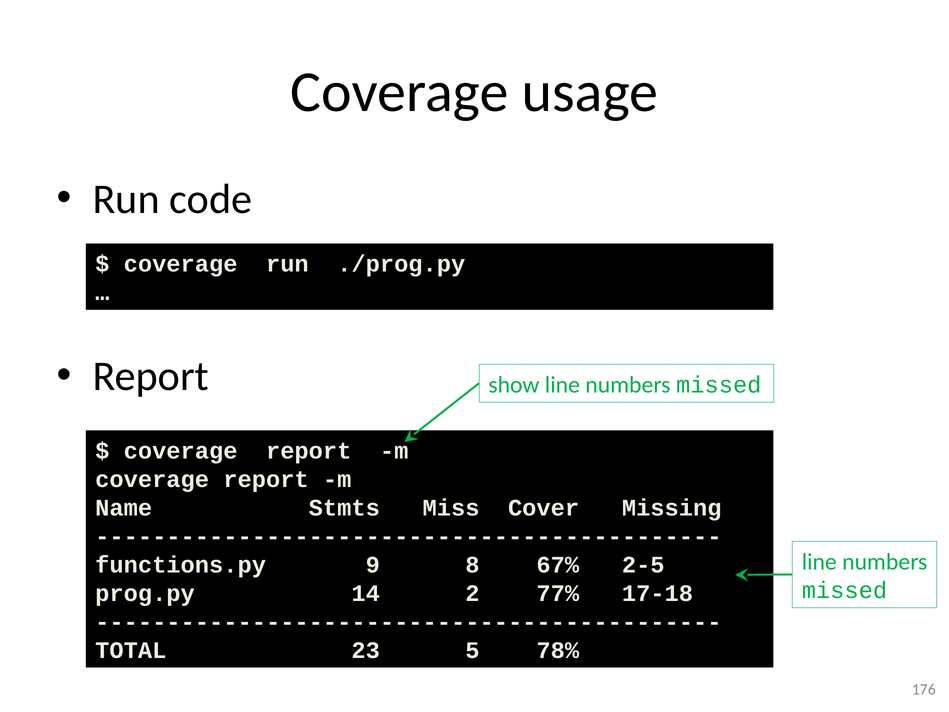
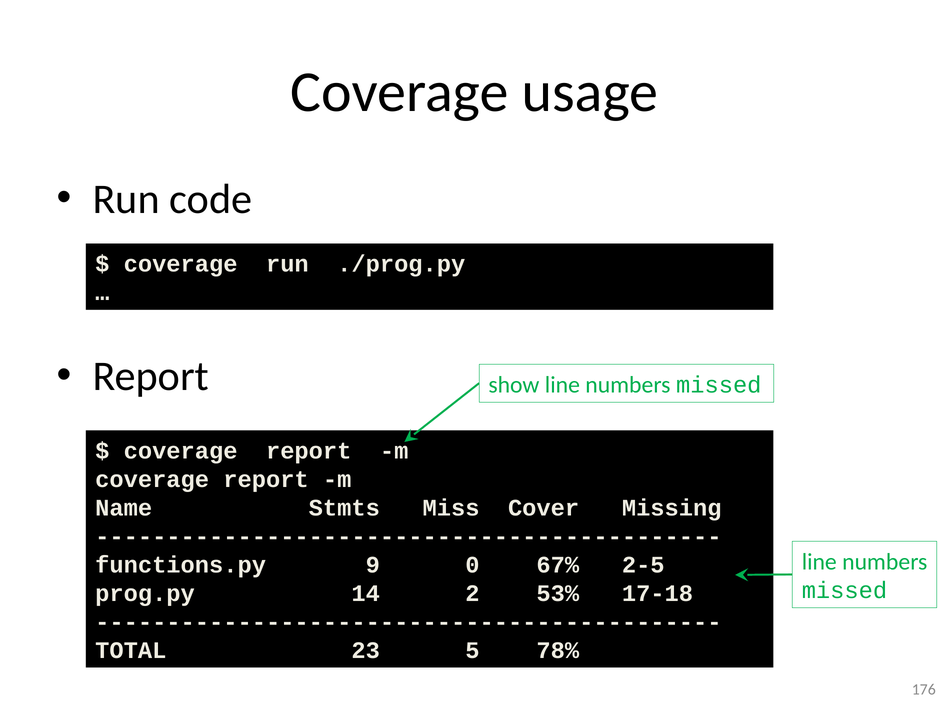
8: 8 -> 0
77%: 77% -> 53%
